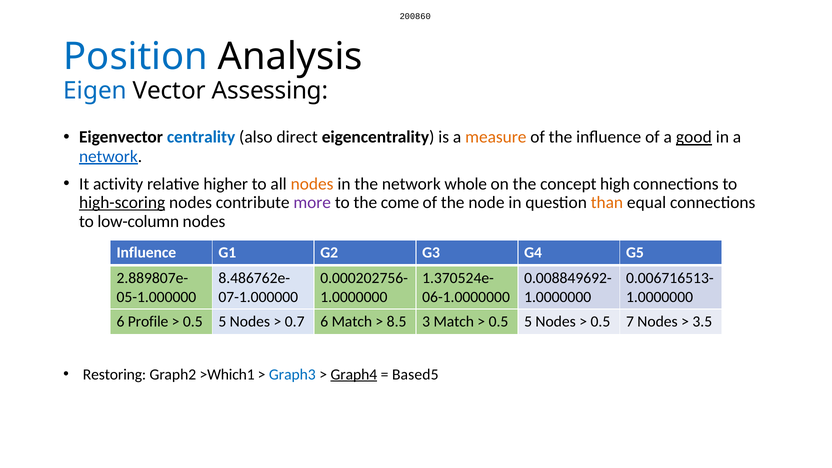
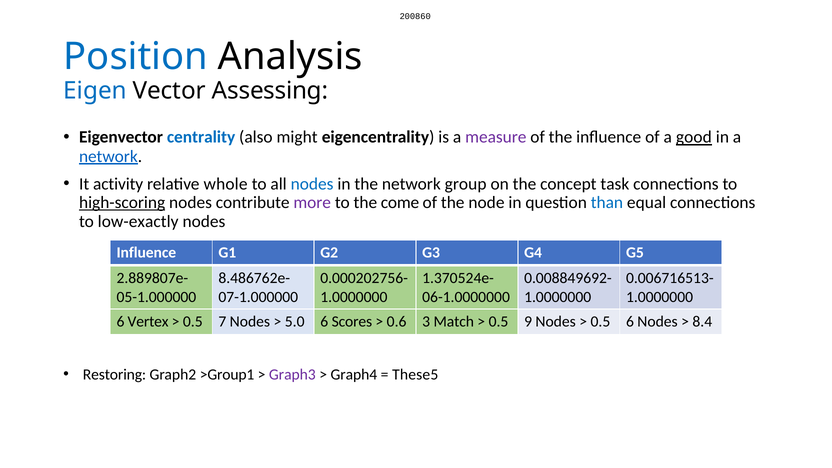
direct: direct -> might
measure colour: orange -> purple
higher: higher -> whole
nodes at (312, 184) colour: orange -> blue
whole: whole -> group
high: high -> task
than colour: orange -> blue
low-column: low-column -> low-exactly
Profile: Profile -> Vertex
5 at (222, 322): 5 -> 7
0.7: 0.7 -> 5.0
6 Match: Match -> Scores
8.5: 8.5 -> 0.6
5 at (528, 322): 5 -> 9
0.5 7: 7 -> 6
3.5: 3.5 -> 8.4
>Which1: >Which1 -> >Group1
Graph3 colour: blue -> purple
Graph4 underline: present -> none
Based5: Based5 -> These5
